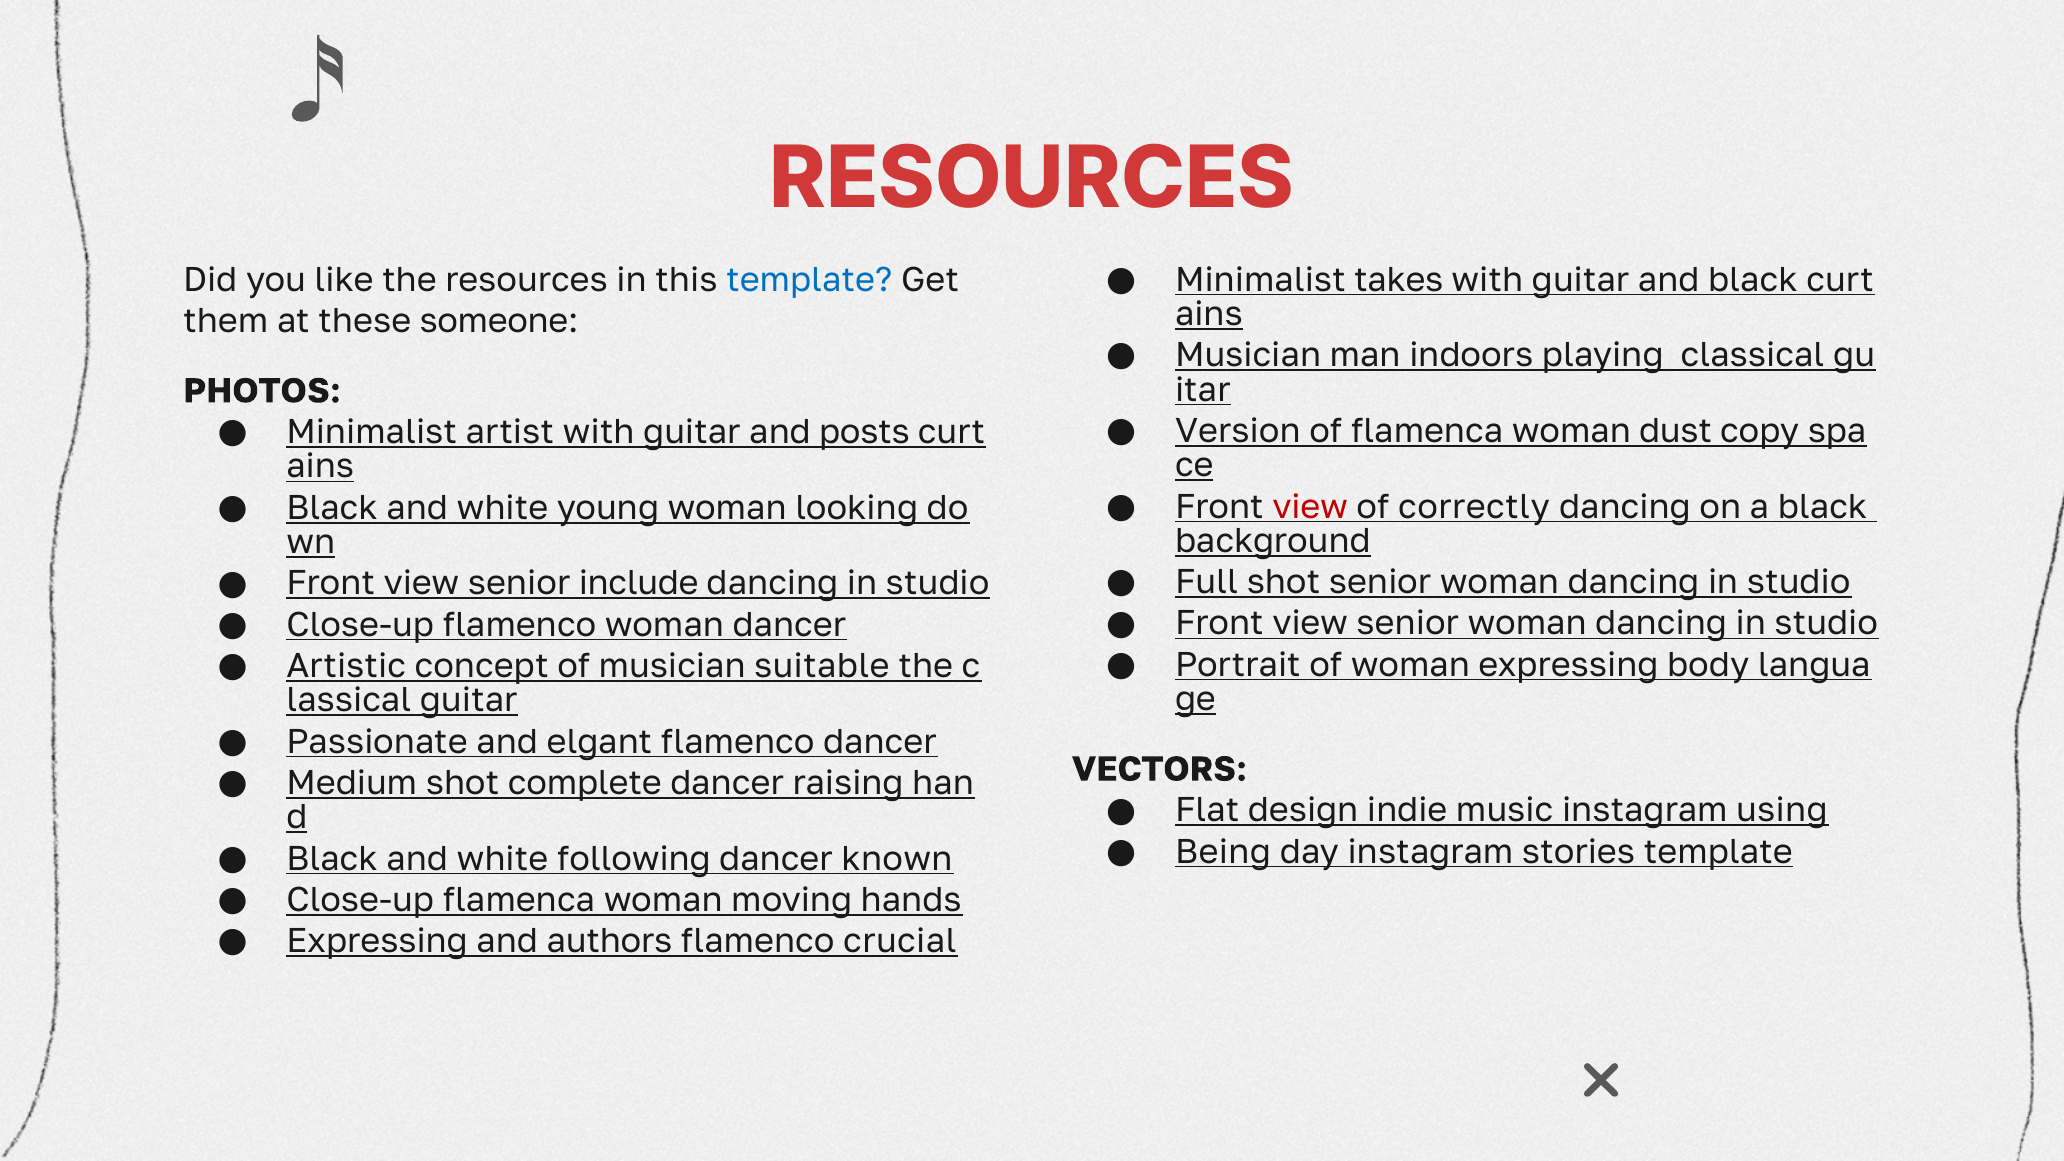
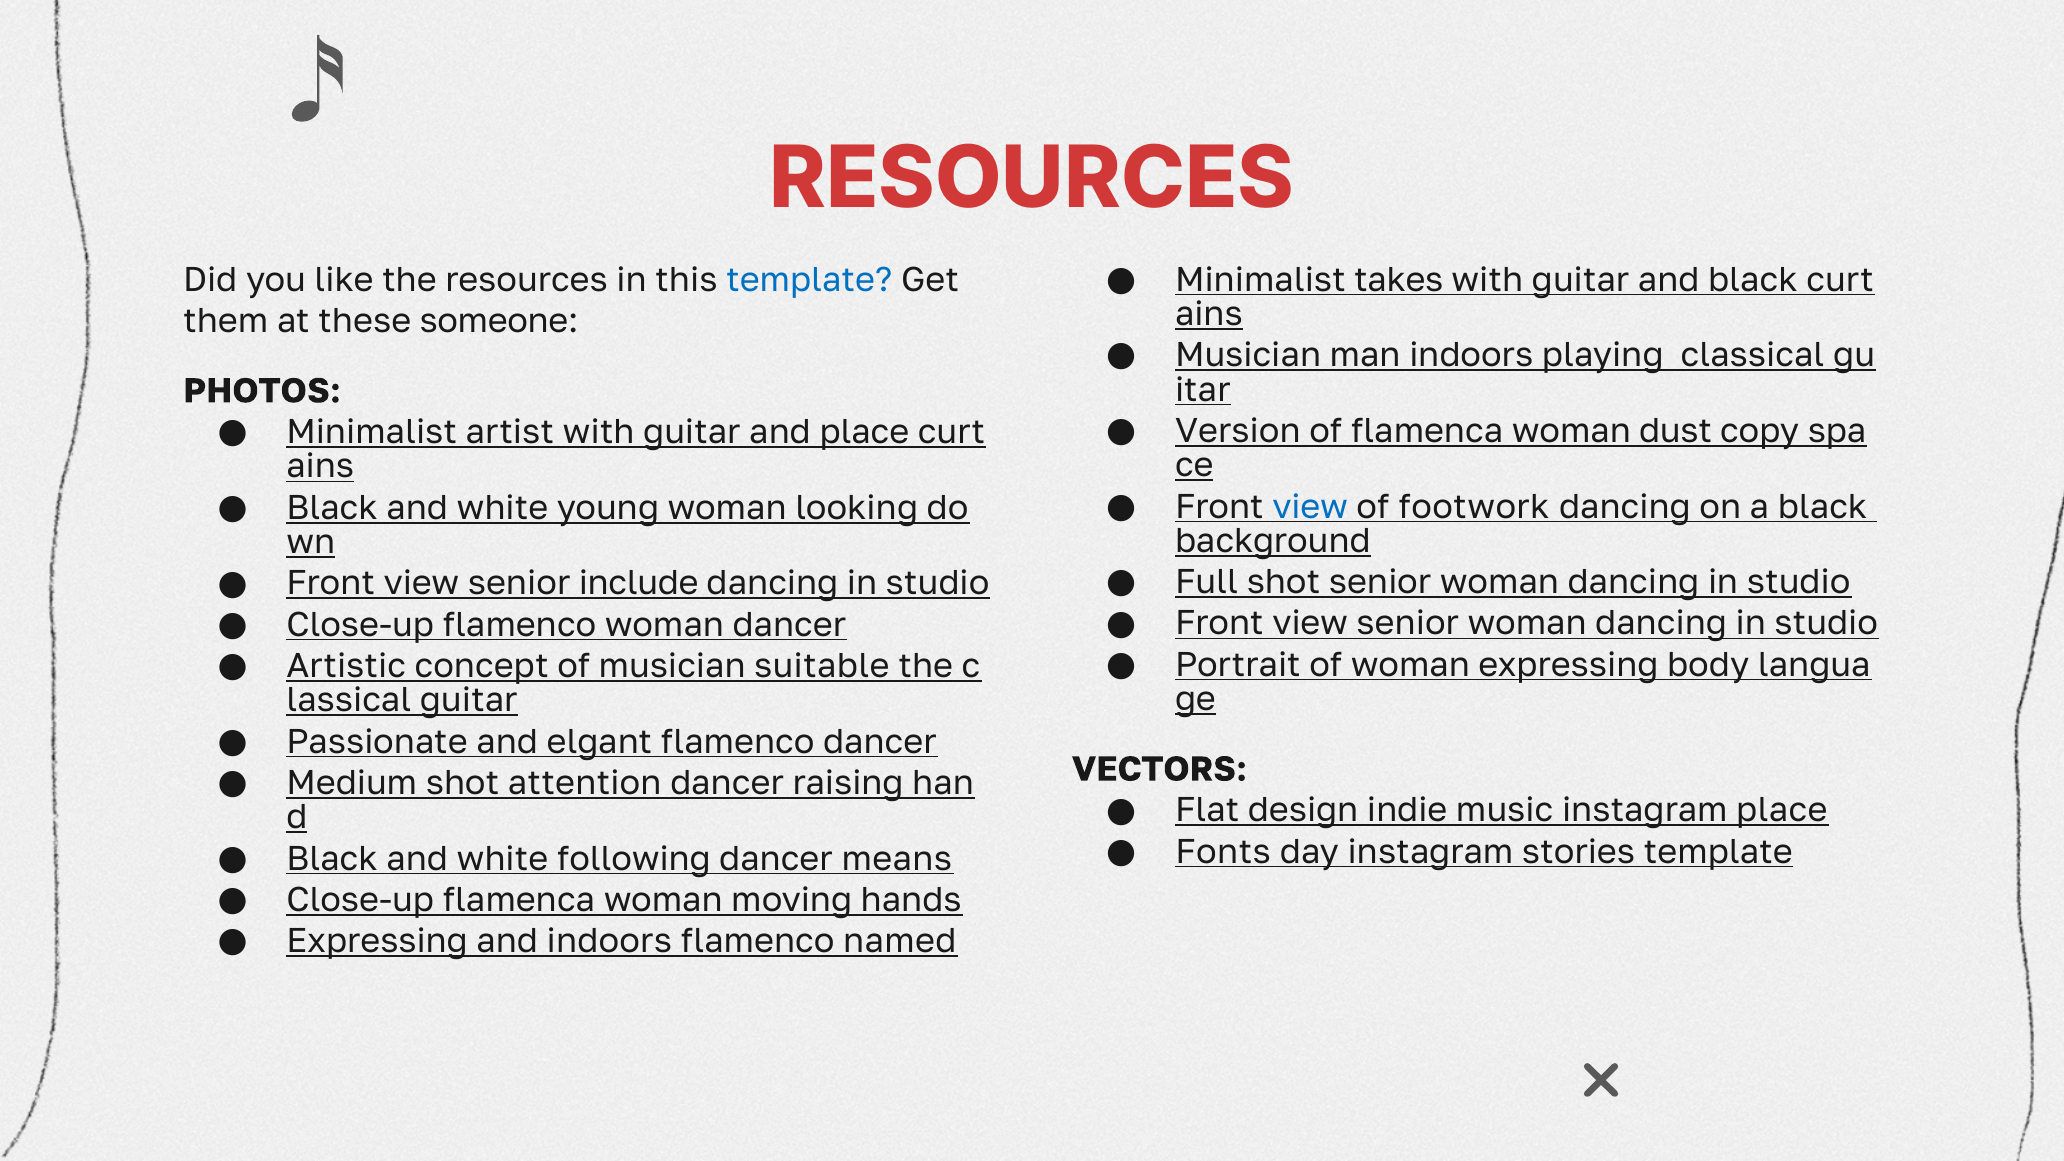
and posts: posts -> place
view at (1310, 507) colour: red -> blue
correctly: correctly -> footwork
complete: complete -> attention
instagram using: using -> place
Being: Being -> Fonts
known: known -> means
and authors: authors -> indoors
crucial: crucial -> named
